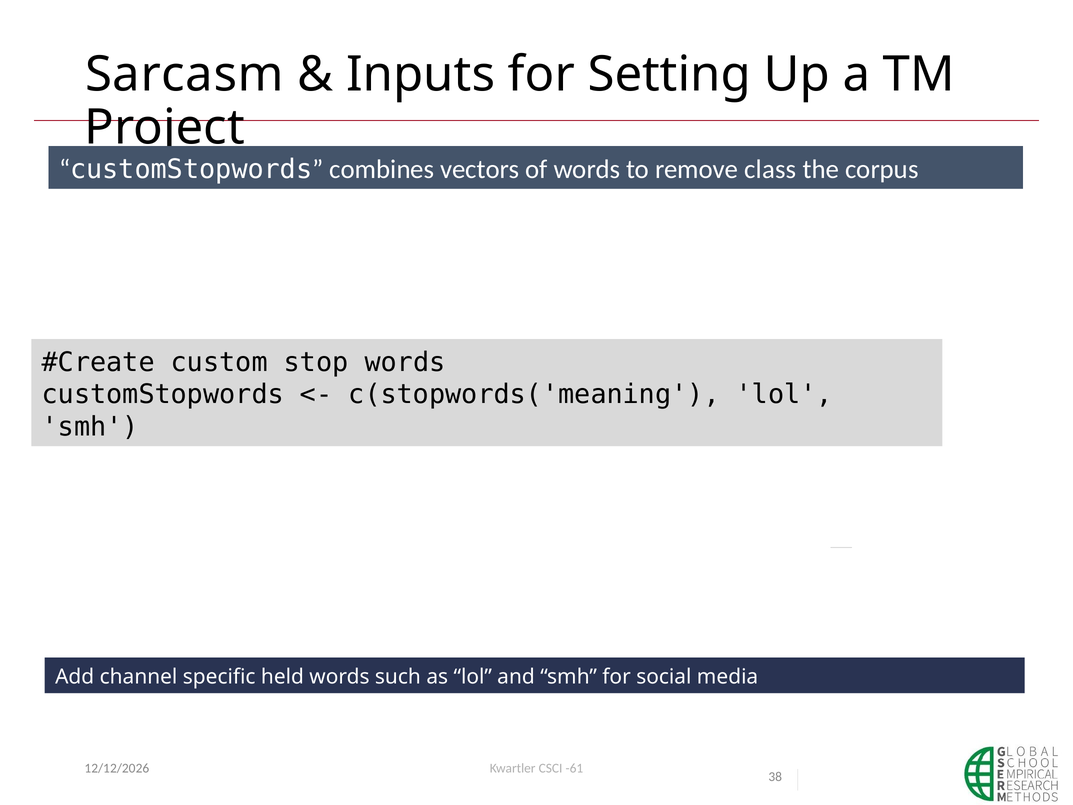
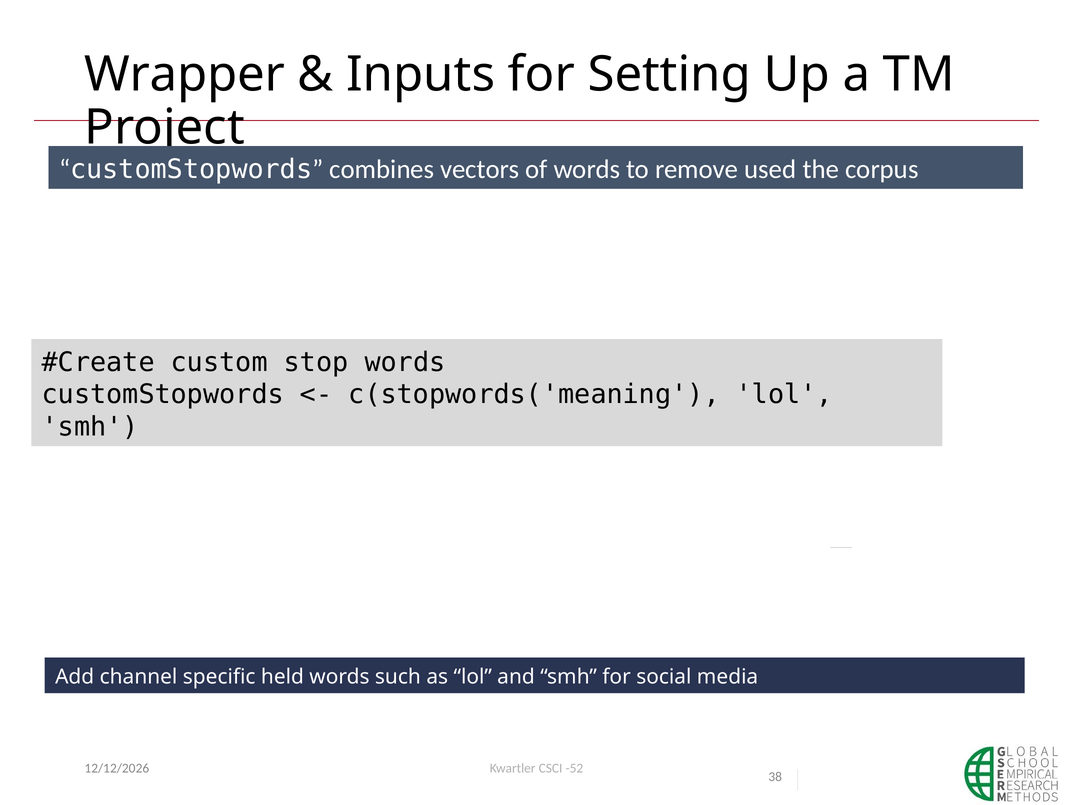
Sarcasm: Sarcasm -> Wrapper
class: class -> used
-61: -61 -> -52
